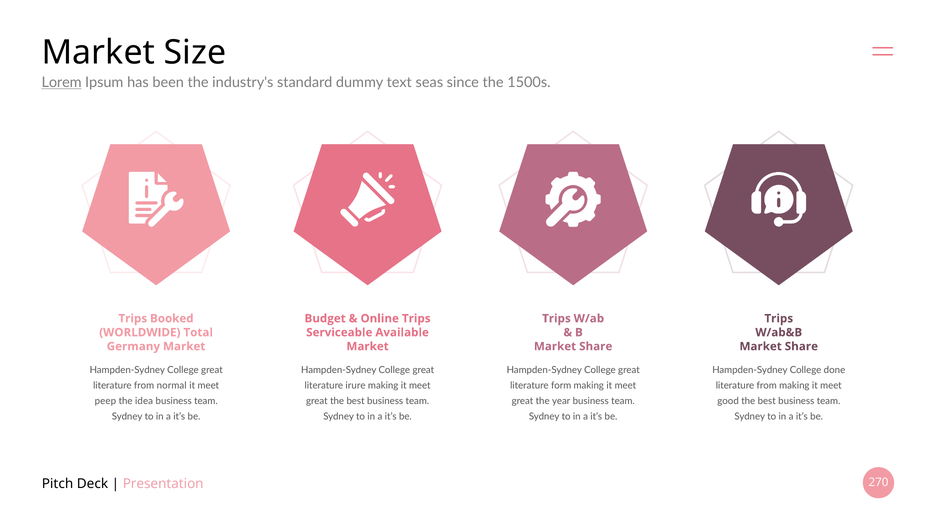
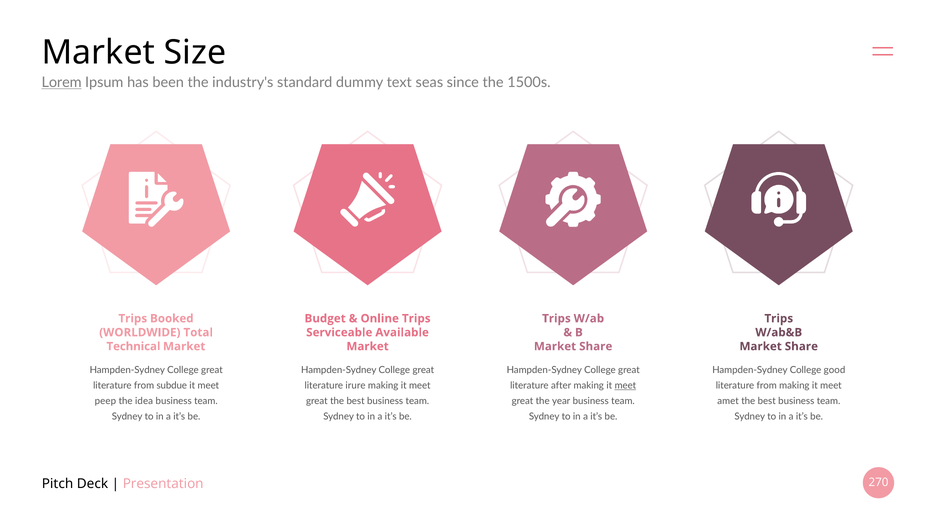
Germany: Germany -> Technical
done: done -> good
normal: normal -> subdue
form: form -> after
meet at (625, 385) underline: none -> present
good: good -> amet
